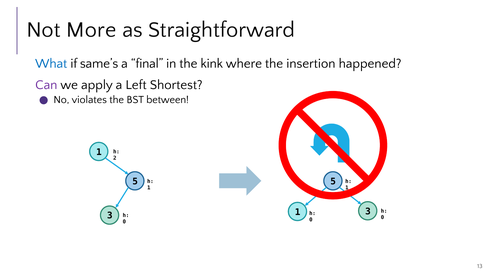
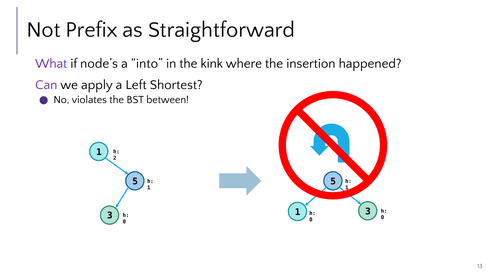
More: More -> Prefix
What colour: blue -> purple
same’s: same’s -> node’s
final: final -> into
